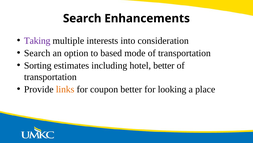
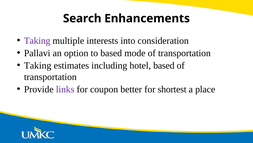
Search at (37, 53): Search -> Pallavi
Sorting at (38, 65): Sorting -> Taking
hotel better: better -> based
links colour: orange -> purple
looking: looking -> shortest
